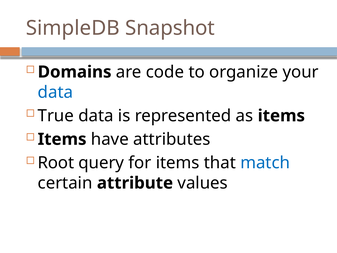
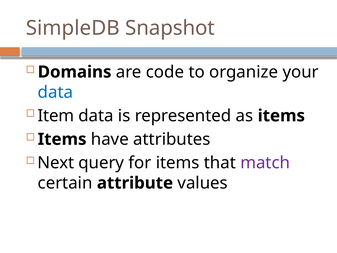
True: True -> Item
Root: Root -> Next
match colour: blue -> purple
